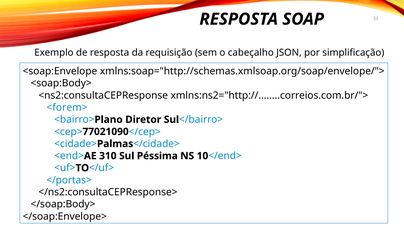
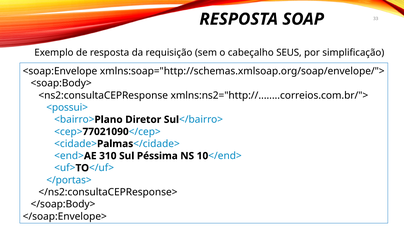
JSON: JSON -> SEUS
<forem>: <forem> -> <possui>
